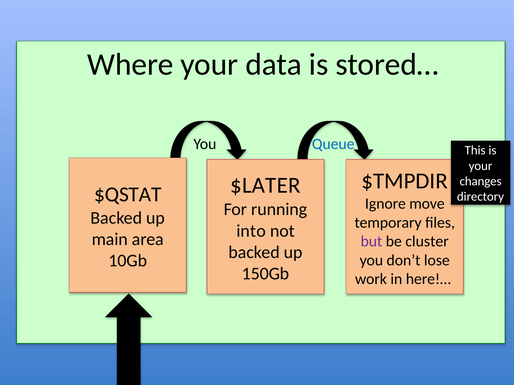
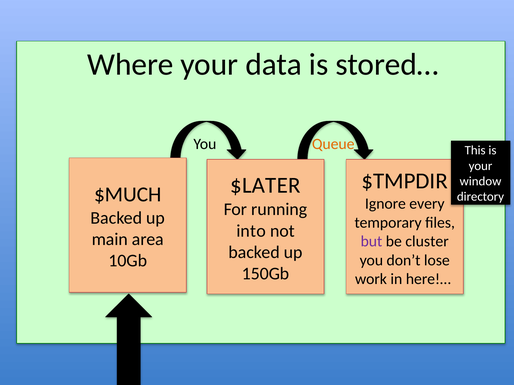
Queue colour: blue -> orange
changes: changes -> window
$QSTAT: $QSTAT -> $MUCH
move: move -> every
